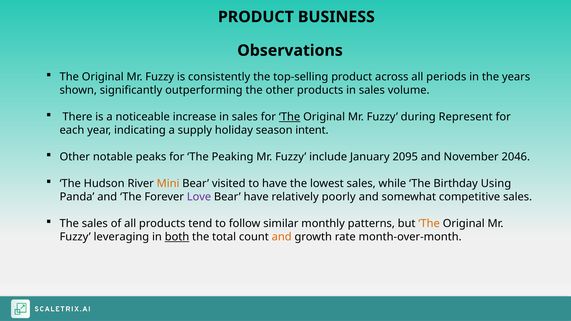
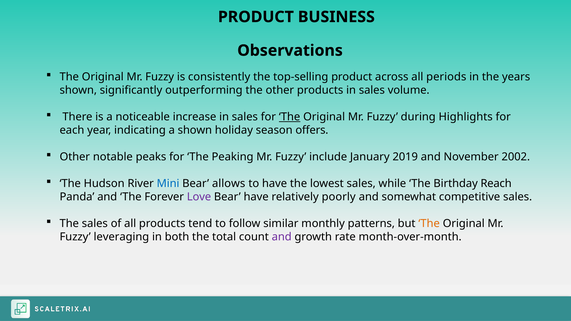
Represent: Represent -> Highlights
a supply: supply -> shown
intent: intent -> offers
2095: 2095 -> 2019
2046: 2046 -> 2002
Mini colour: orange -> blue
visited: visited -> allows
Using: Using -> Reach
both underline: present -> none
and at (282, 237) colour: orange -> purple
